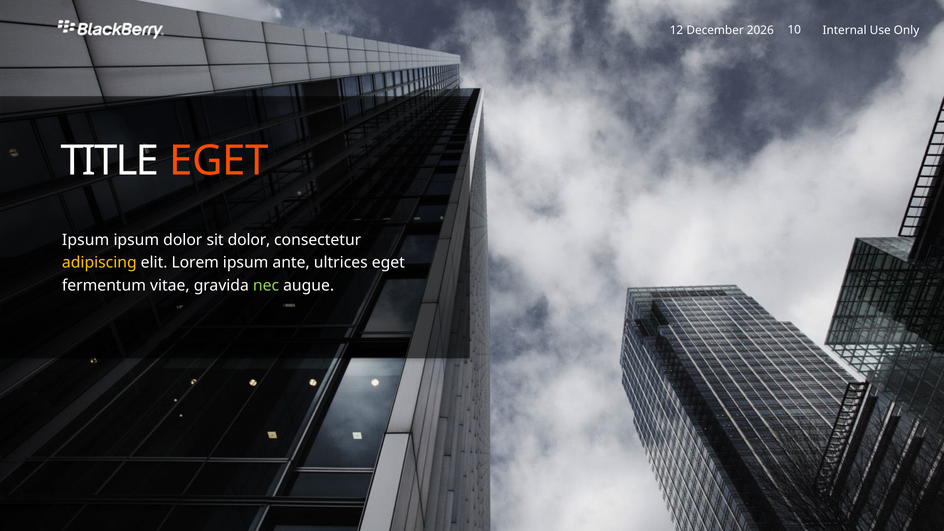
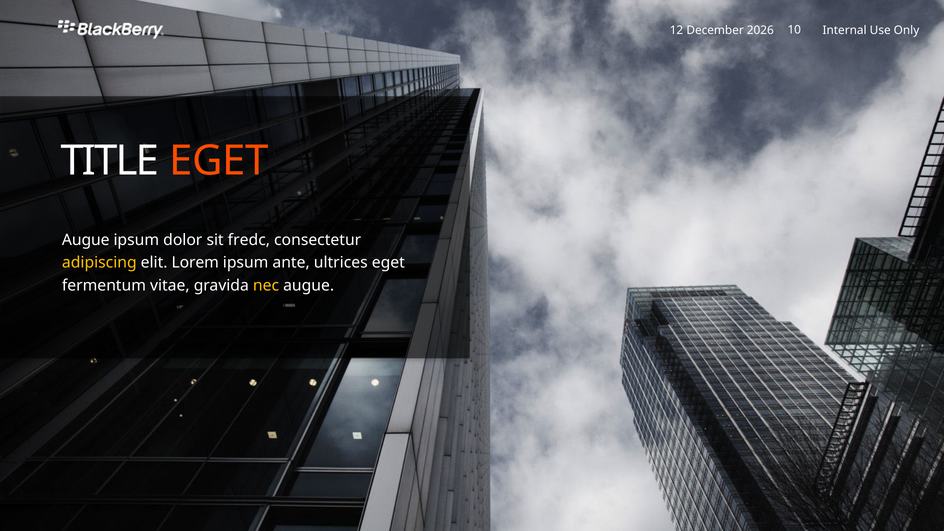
Ipsum at (86, 240): Ipsum -> Augue
sit dolor: dolor -> fredc
nec colour: light green -> yellow
